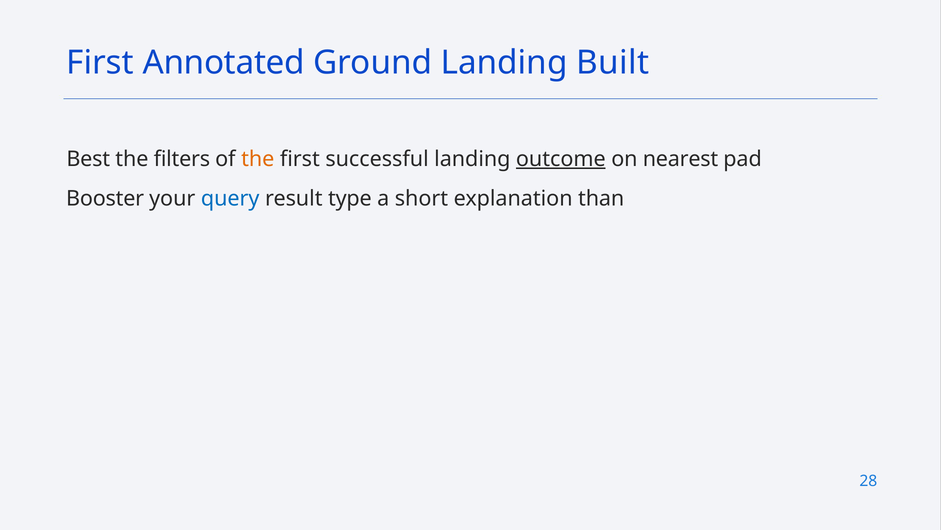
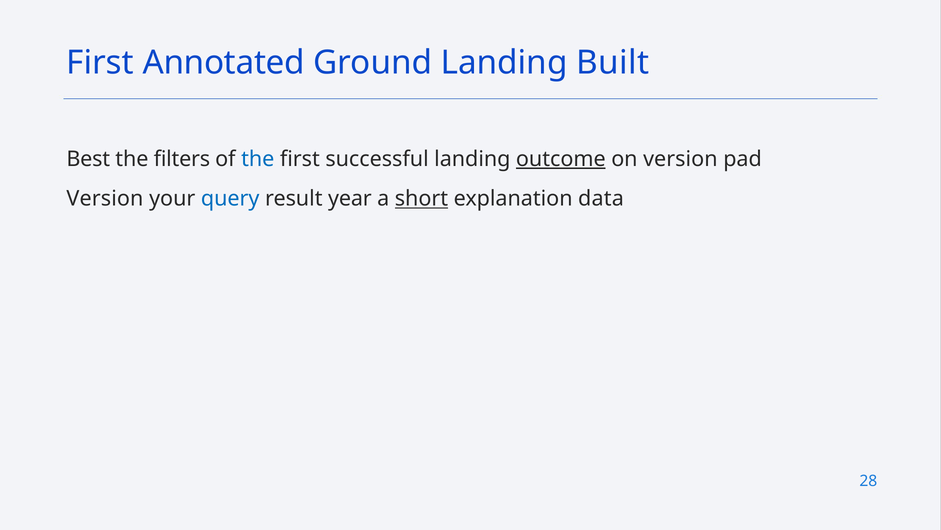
the at (258, 159) colour: orange -> blue
on nearest: nearest -> version
Booster at (105, 198): Booster -> Version
type: type -> year
short underline: none -> present
than: than -> data
